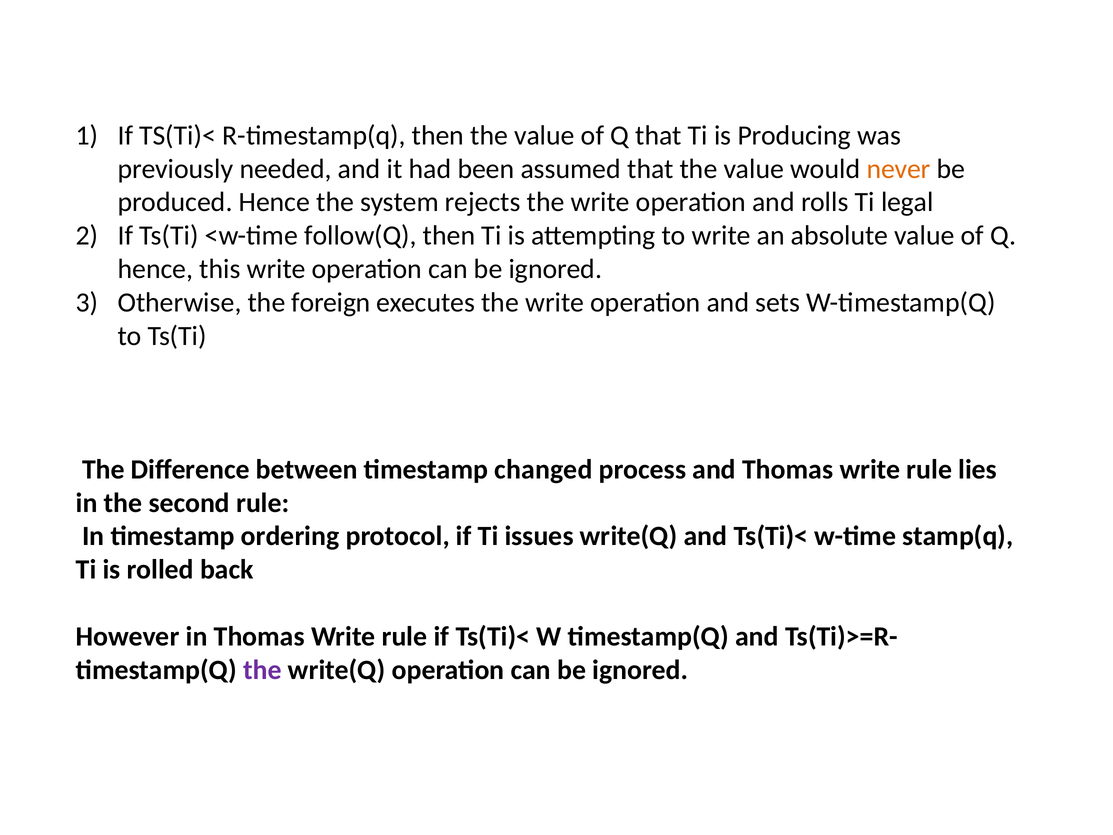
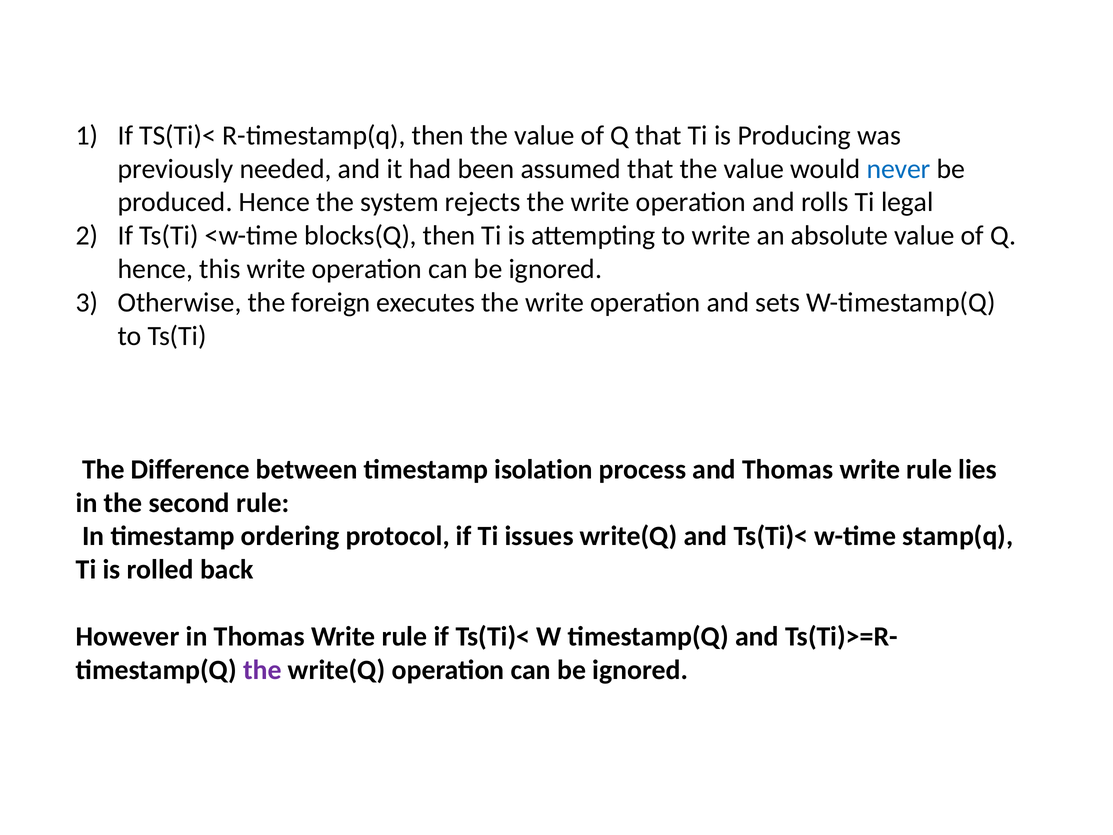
never colour: orange -> blue
follow(Q: follow(Q -> blocks(Q
changed: changed -> isolation
